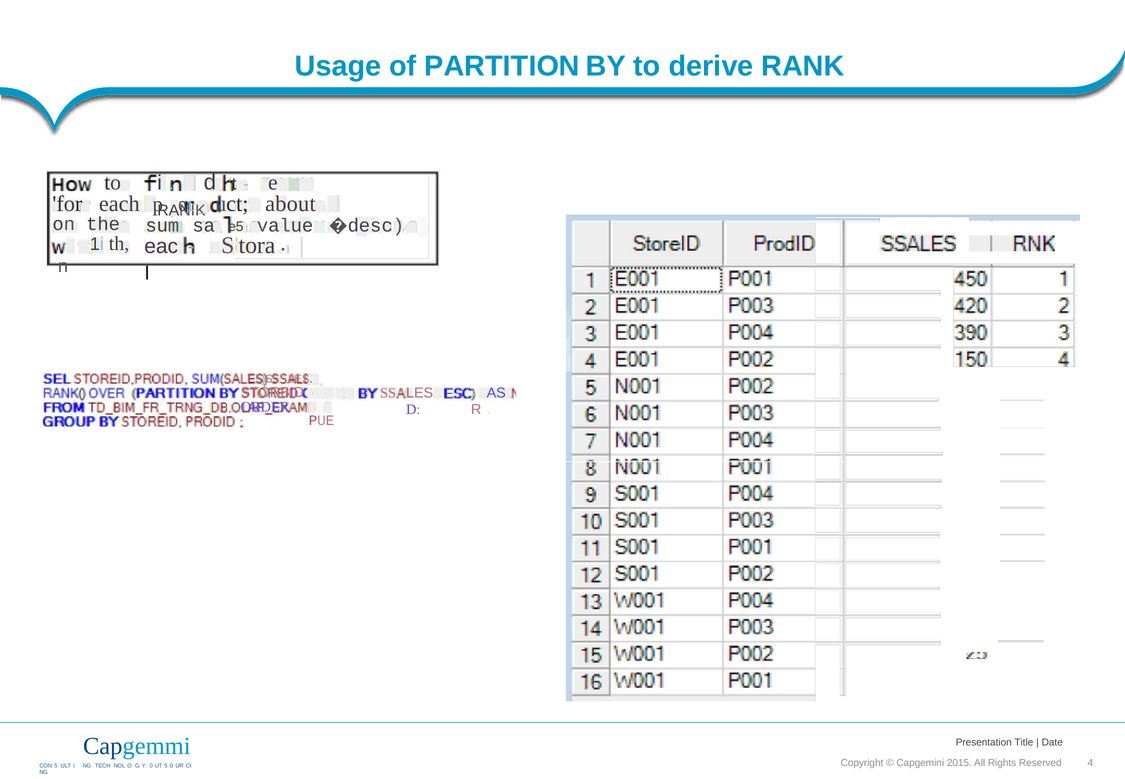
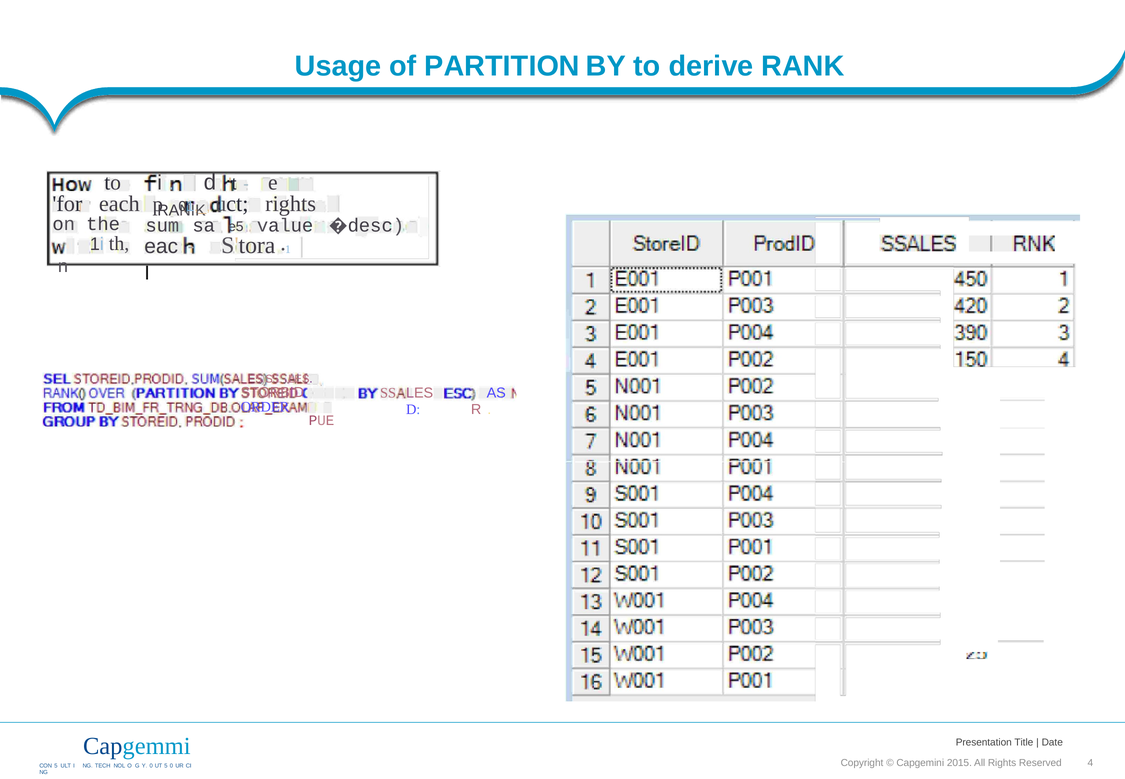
uct about: about -> rights
